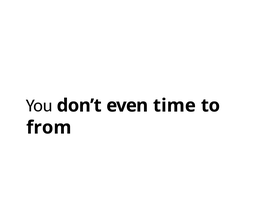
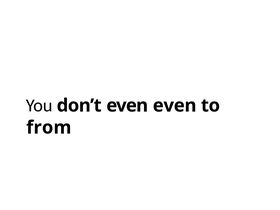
even time: time -> even
